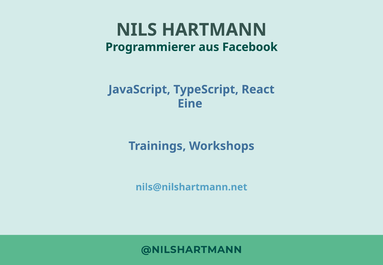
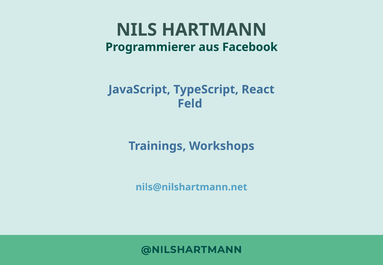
Eine: Eine -> Feld
